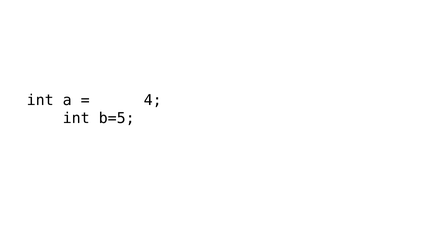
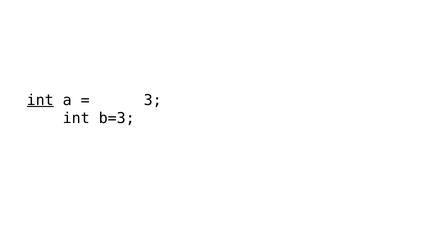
int at (40, 100) underline: none -> present
4: 4 -> 3
b=5: b=5 -> b=3
